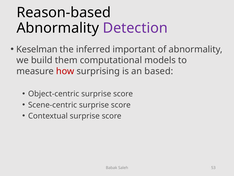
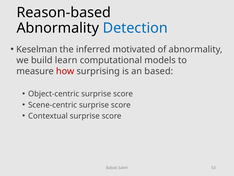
Detection colour: purple -> blue
important: important -> motivated
them: them -> learn
